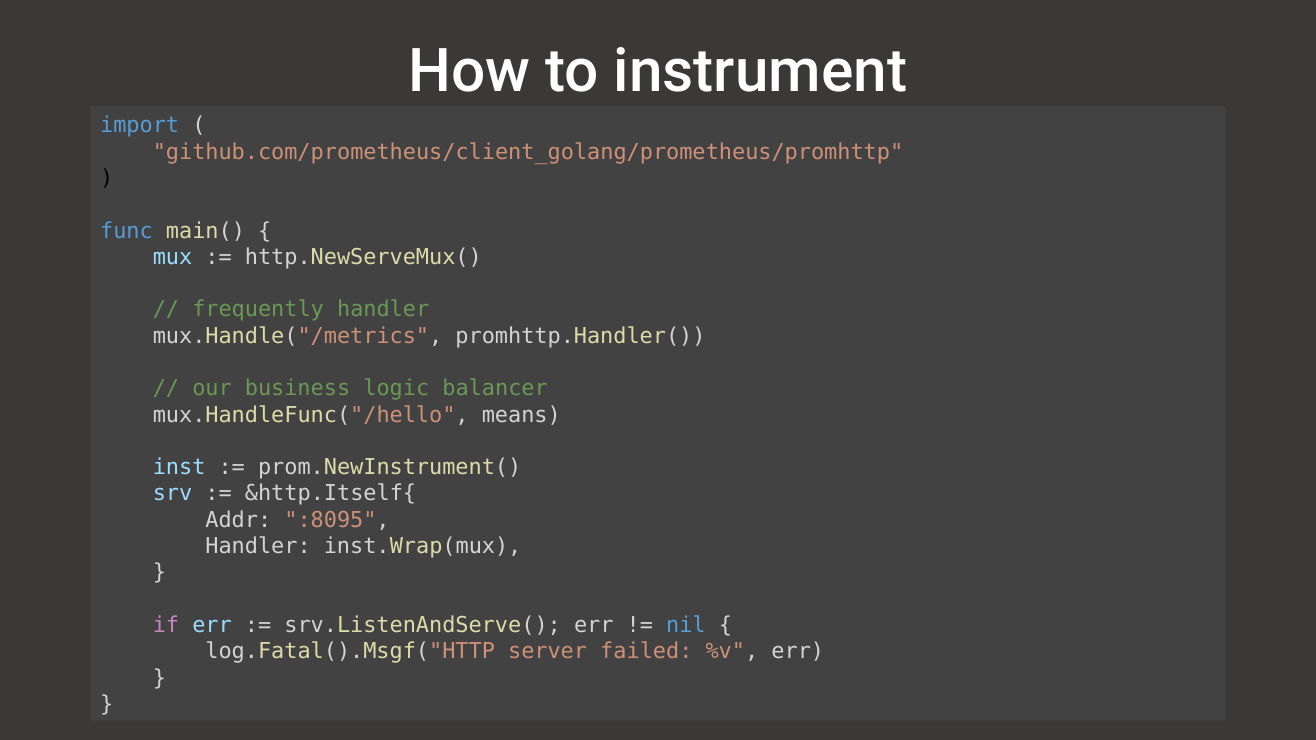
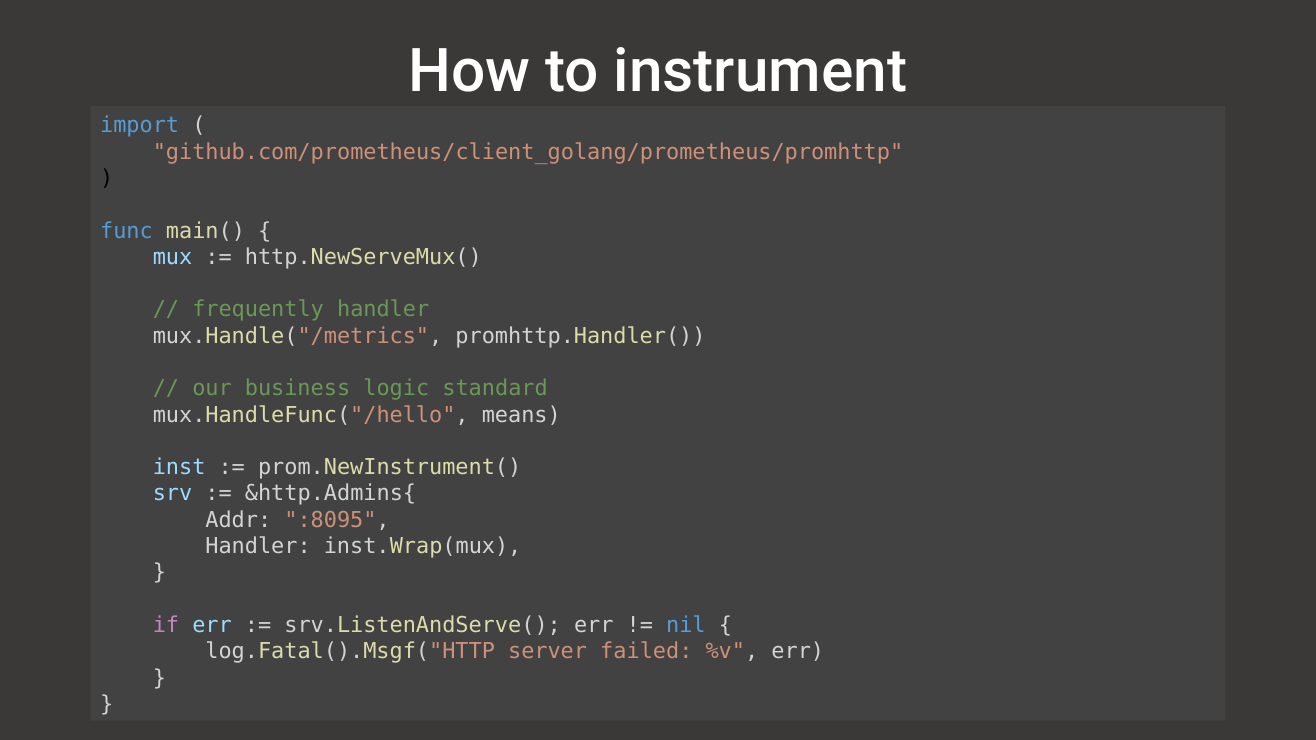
balancer: balancer -> standard
&http.Itself{: &http.Itself{ -> &http.Admins{
